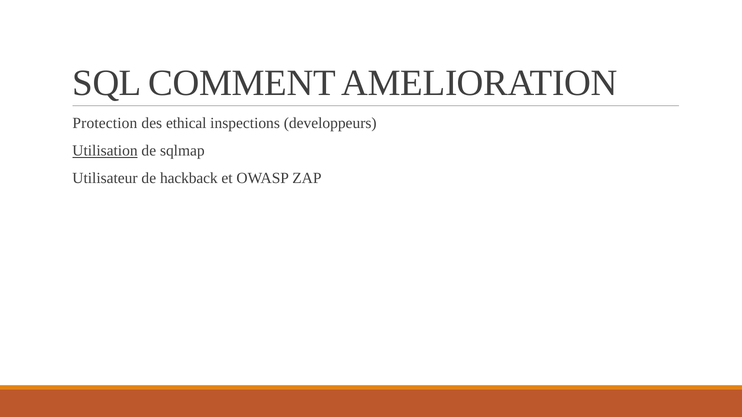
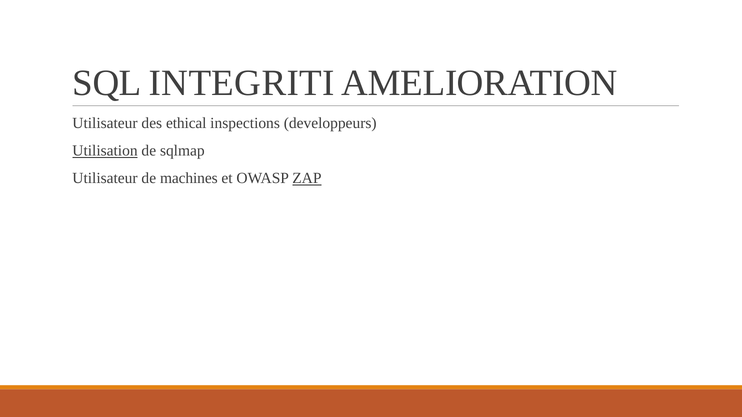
COMMENT: COMMENT -> INTEGRITI
Protection at (105, 123): Protection -> Utilisateur
hackback: hackback -> machines
ZAP underline: none -> present
